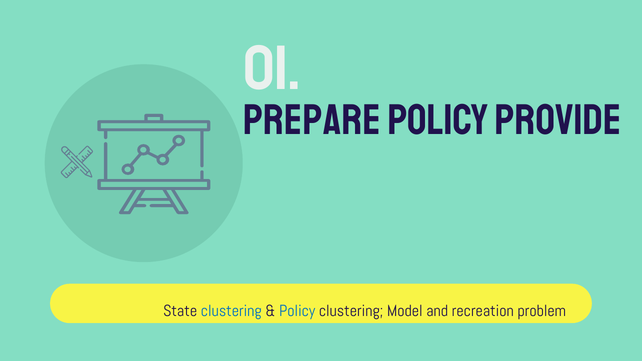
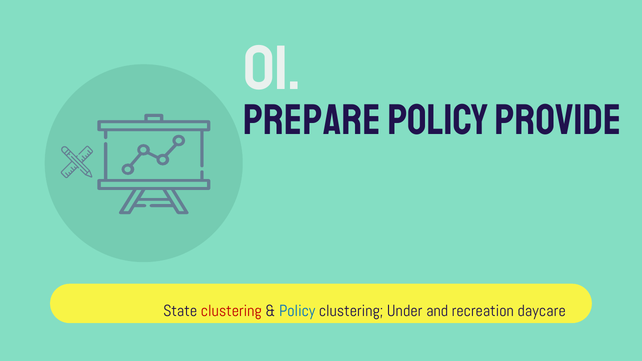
clustering at (231, 311) colour: blue -> red
Model: Model -> Under
problem: problem -> daycare
